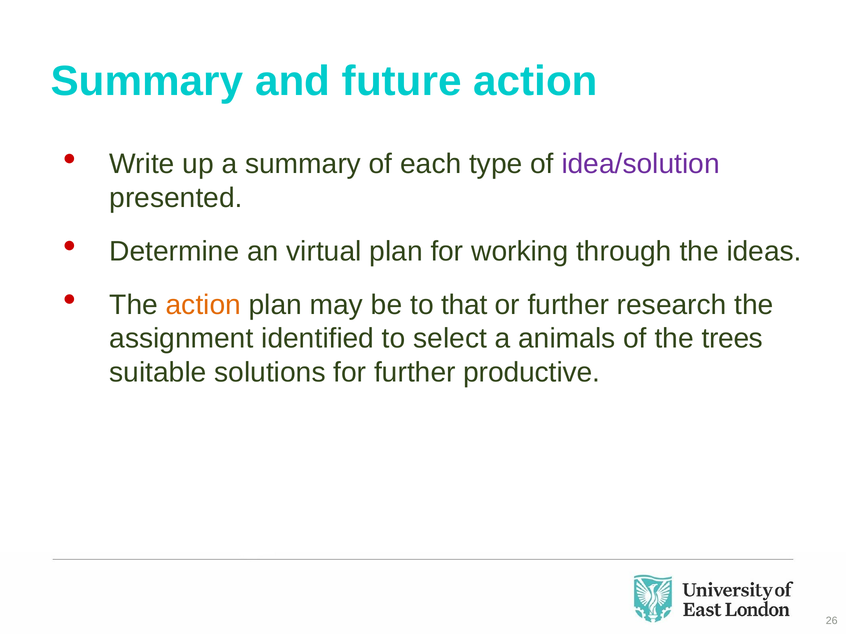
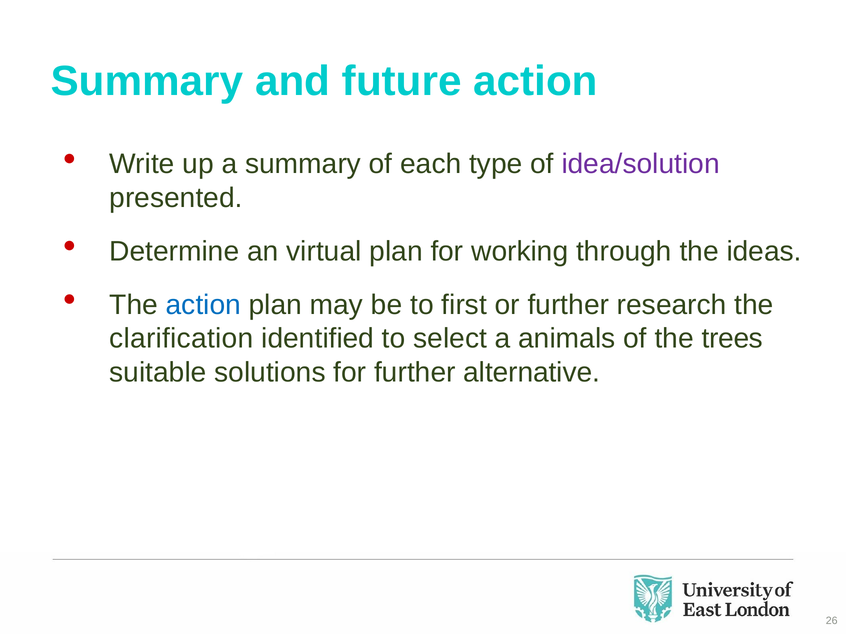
action at (203, 305) colour: orange -> blue
that: that -> first
assignment: assignment -> clarification
productive: productive -> alternative
